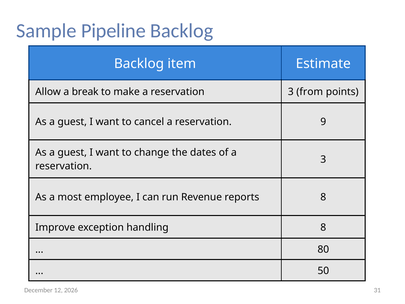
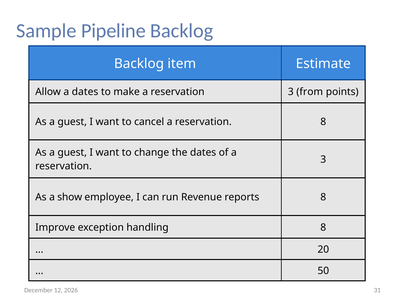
a break: break -> dates
reservation 9: 9 -> 8
most: most -> show
80: 80 -> 20
